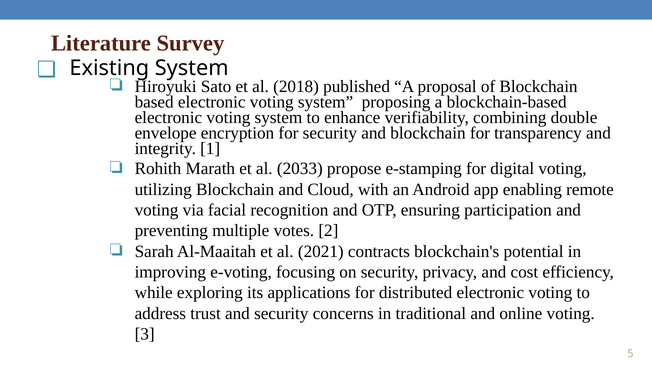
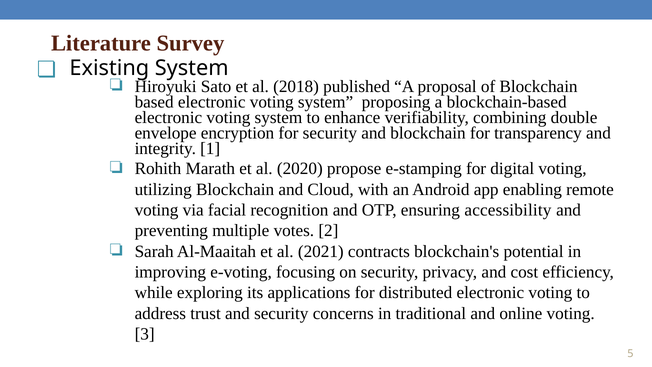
2033: 2033 -> 2020
participation: participation -> accessibility
